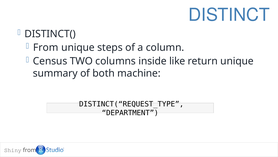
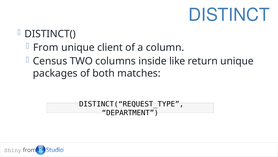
steps: steps -> client
summary: summary -> packages
machine: machine -> matches
